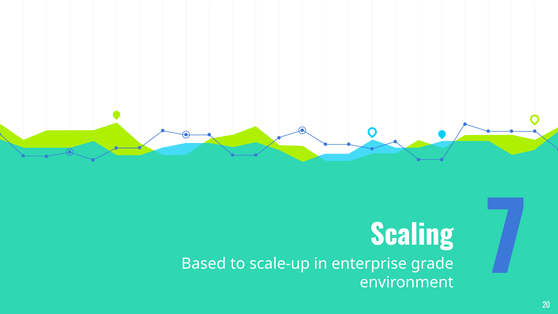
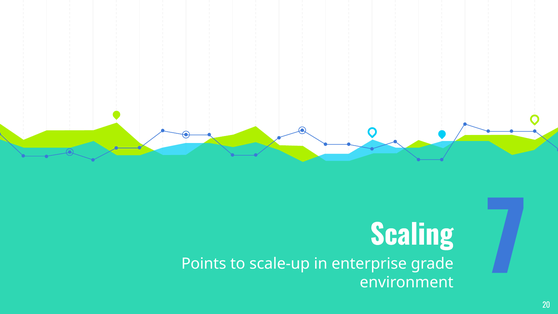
Based: Based -> Points
